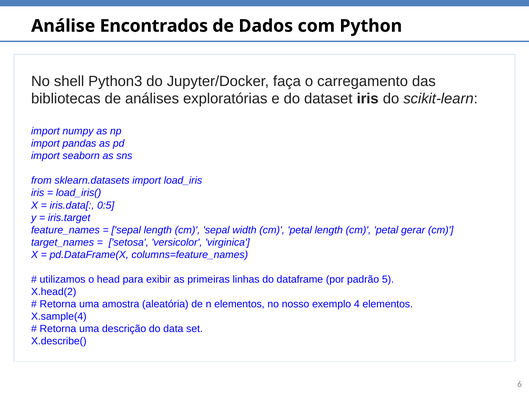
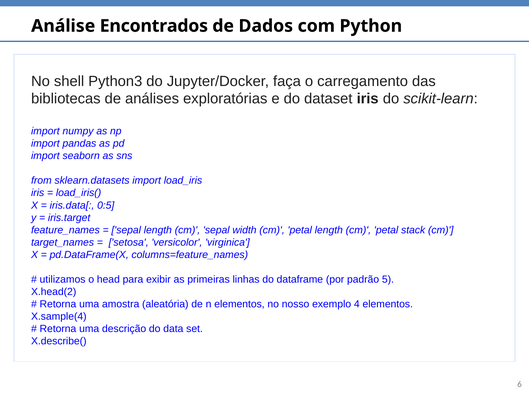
gerar: gerar -> stack
